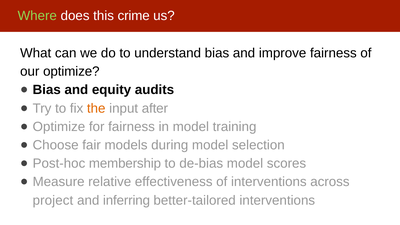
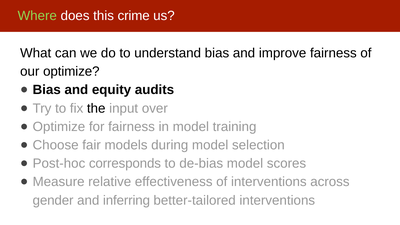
the colour: orange -> black
after: after -> over
membership: membership -> corresponds
project: project -> gender
